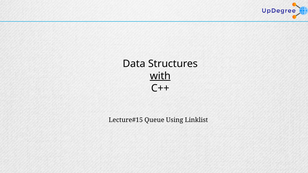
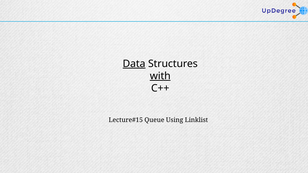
Data underline: none -> present
